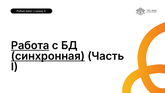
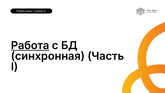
синхронная underline: present -> none
